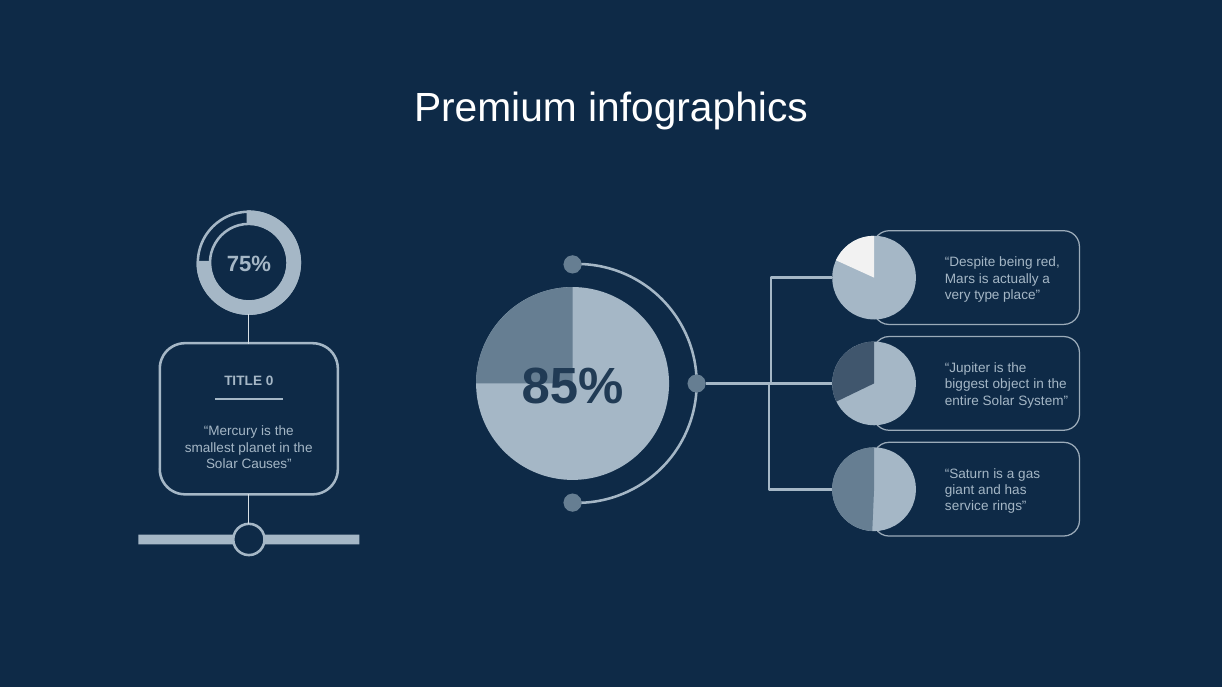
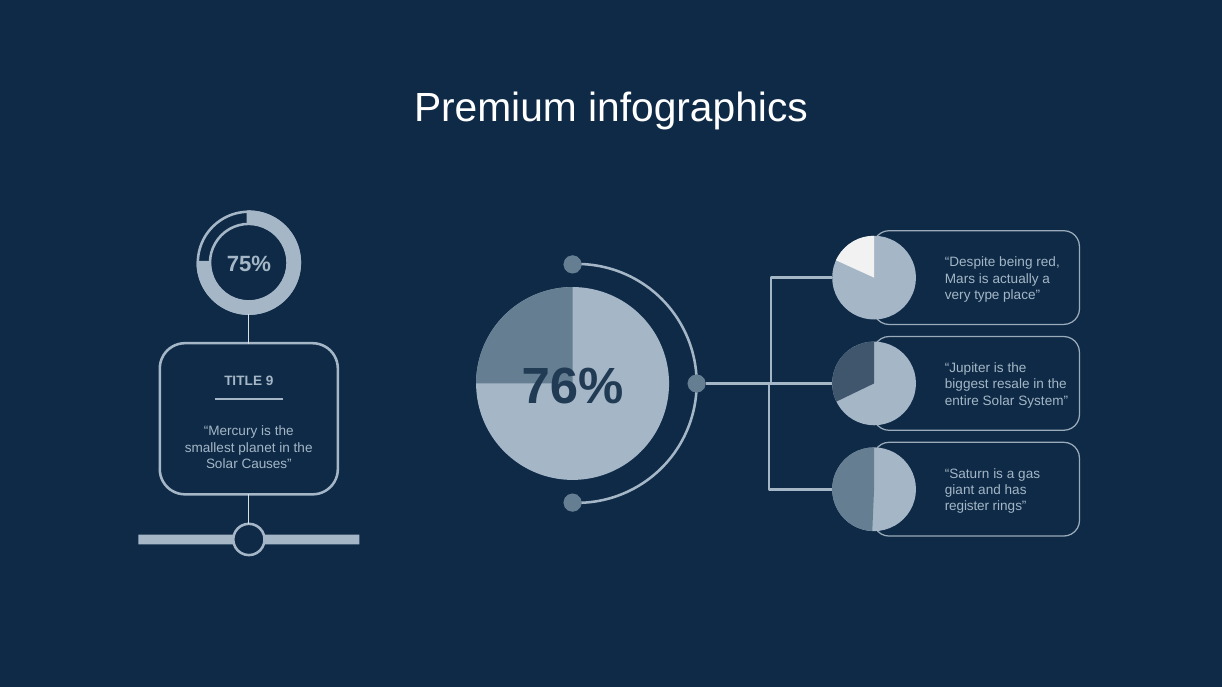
85%: 85% -> 76%
0: 0 -> 9
object: object -> resale
service: service -> register
